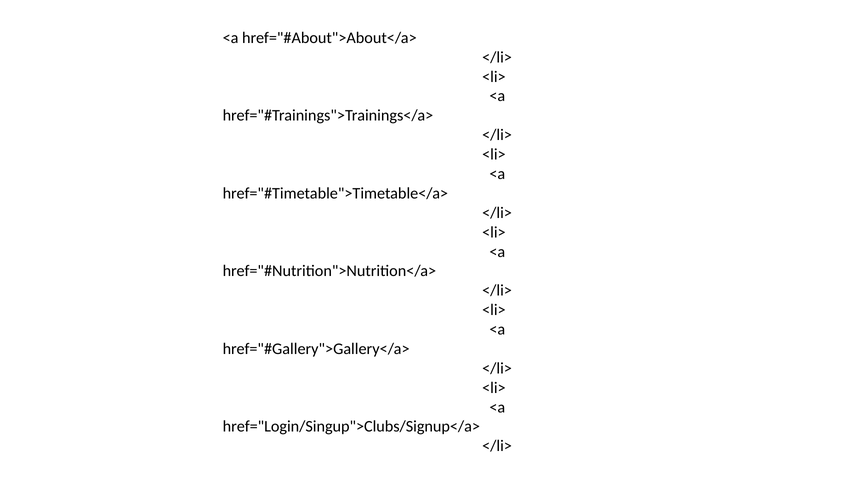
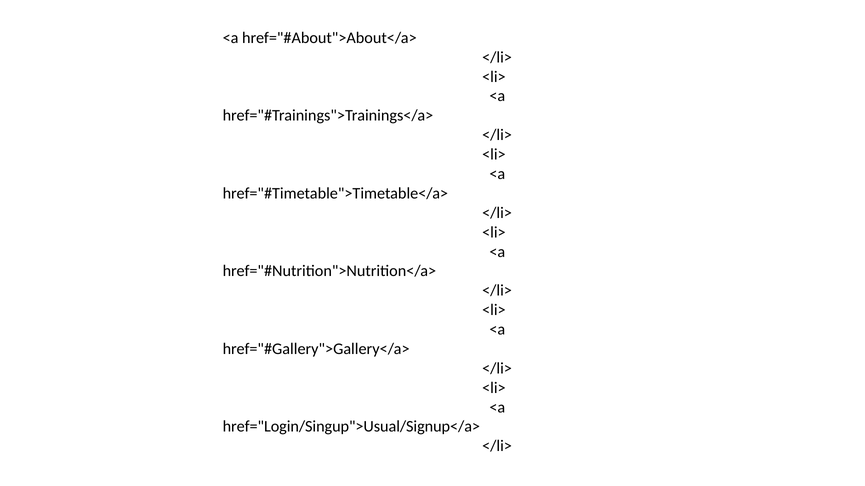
href="Login/Singup">Clubs/Signup</a>: href="Login/Singup">Clubs/Signup</a> -> href="Login/Singup">Usual/Signup</a>
